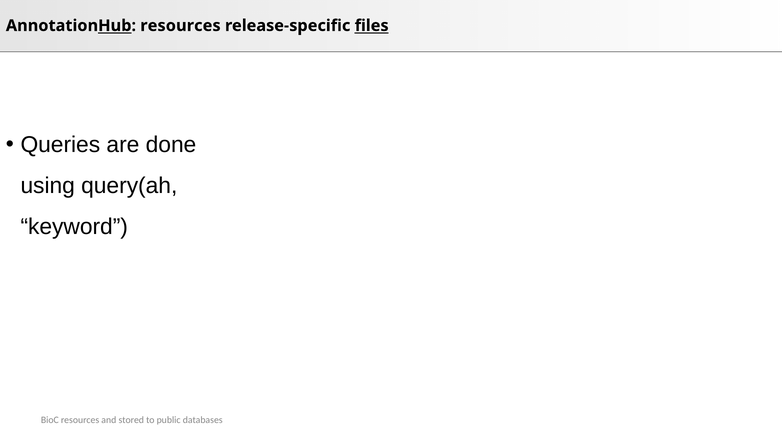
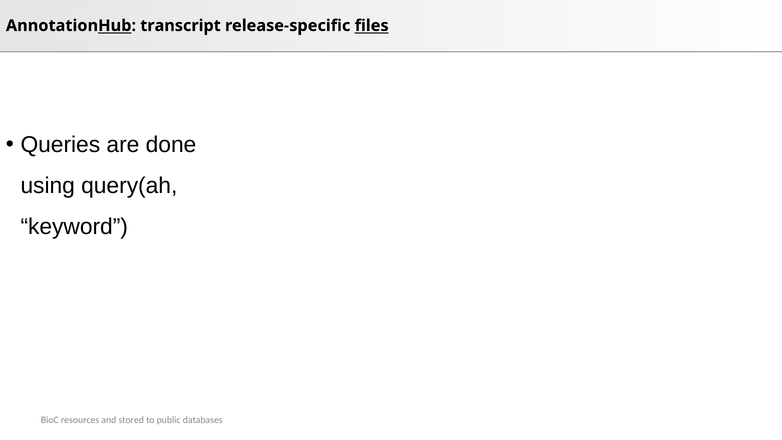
AnnotationHub resources: resources -> transcript
